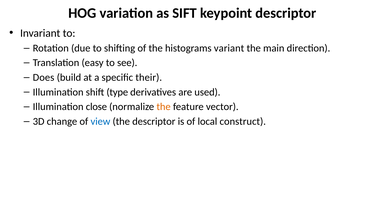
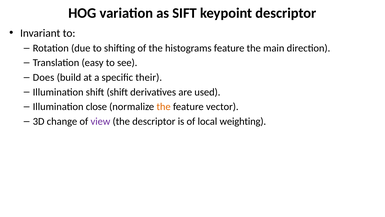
histograms variant: variant -> feature
shift type: type -> shift
view colour: blue -> purple
construct: construct -> weighting
